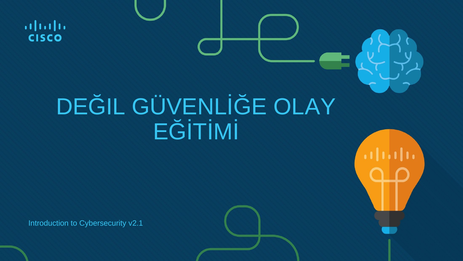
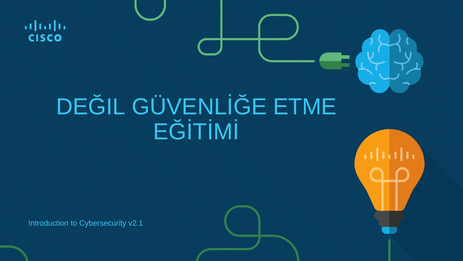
OLAY: OLAY -> ETME
